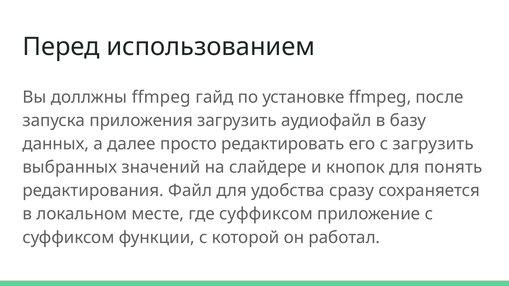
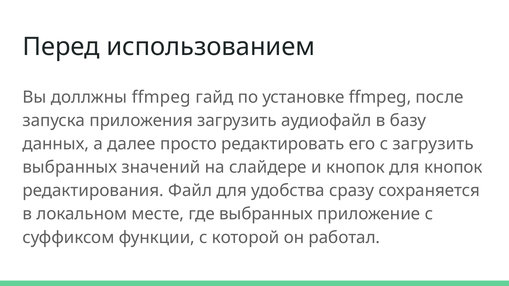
для понять: понять -> кнопок
где суффиксом: суффиксом -> выбранных
